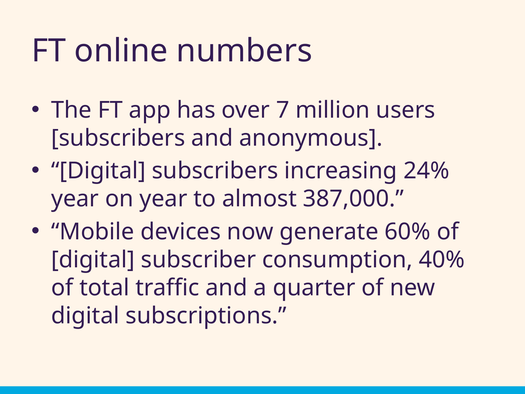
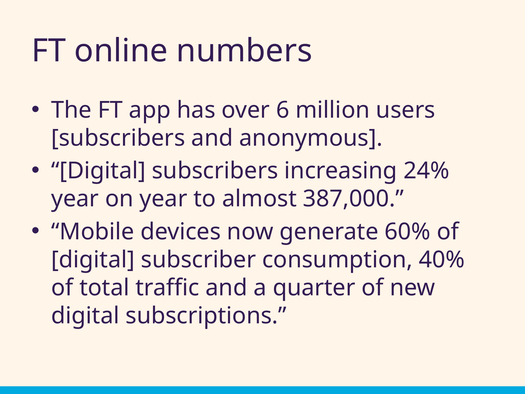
7: 7 -> 6
